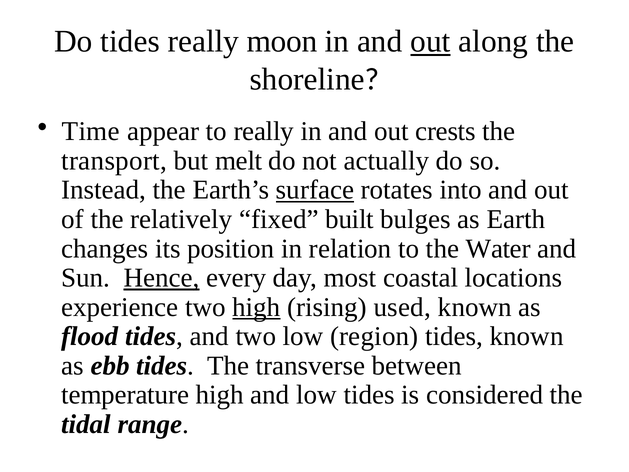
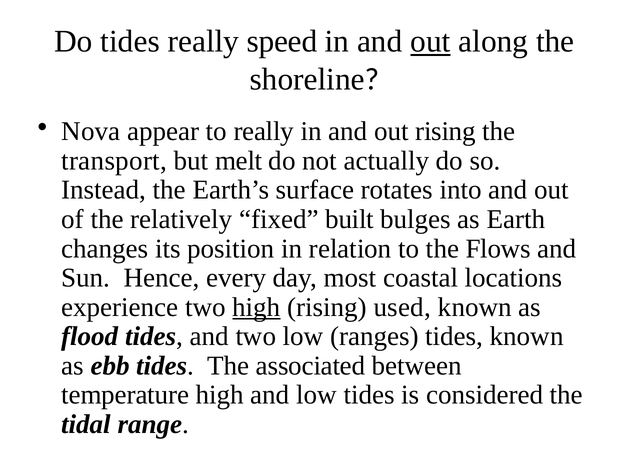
moon: moon -> speed
Time: Time -> Nova
out crests: crests -> rising
surface underline: present -> none
Water: Water -> Flows
Hence underline: present -> none
region: region -> ranges
transverse: transverse -> associated
